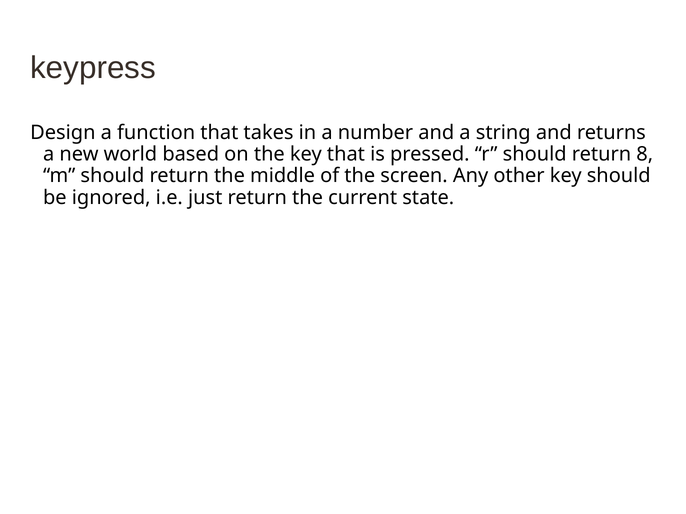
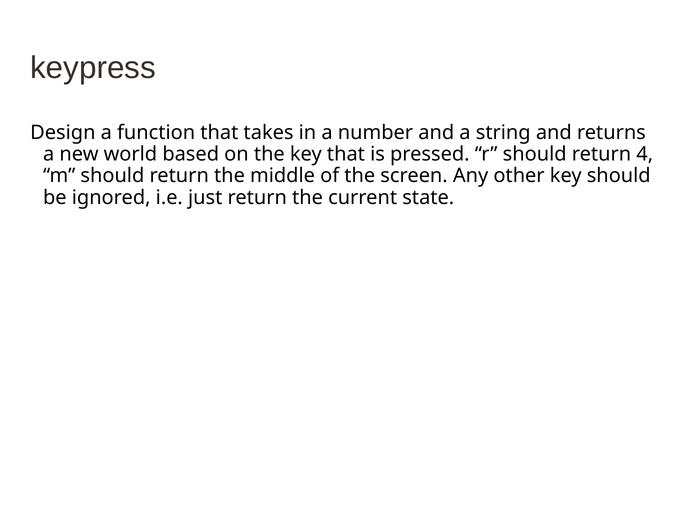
8: 8 -> 4
